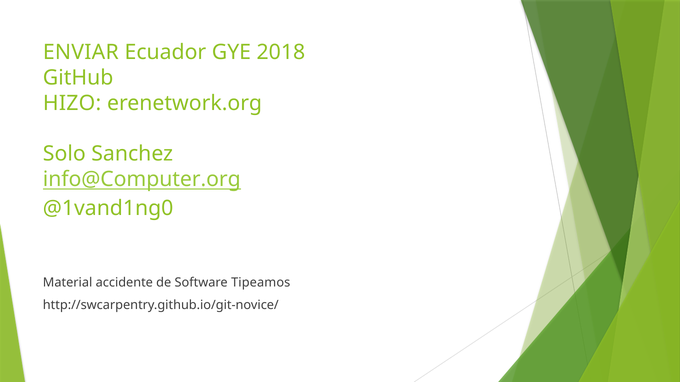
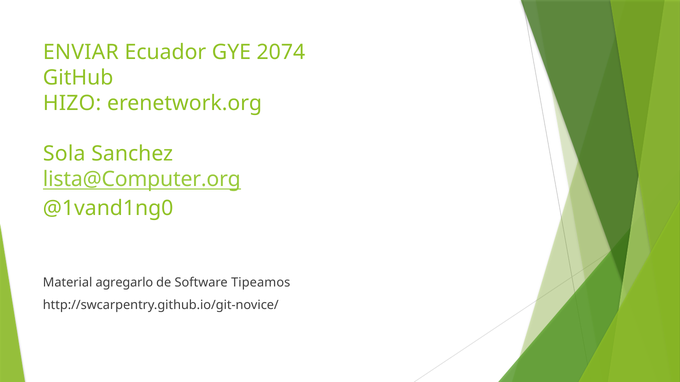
2018: 2018 -> 2074
Solo: Solo -> Sola
info@Computer.org: info@Computer.org -> lista@Computer.org
accidente: accidente -> agregarlo
